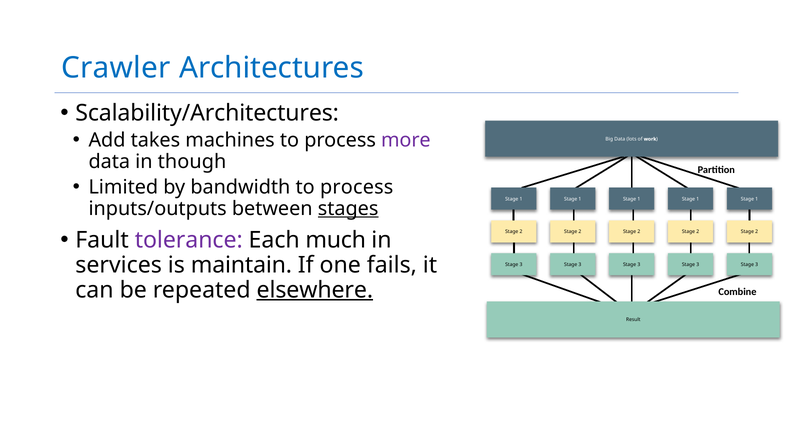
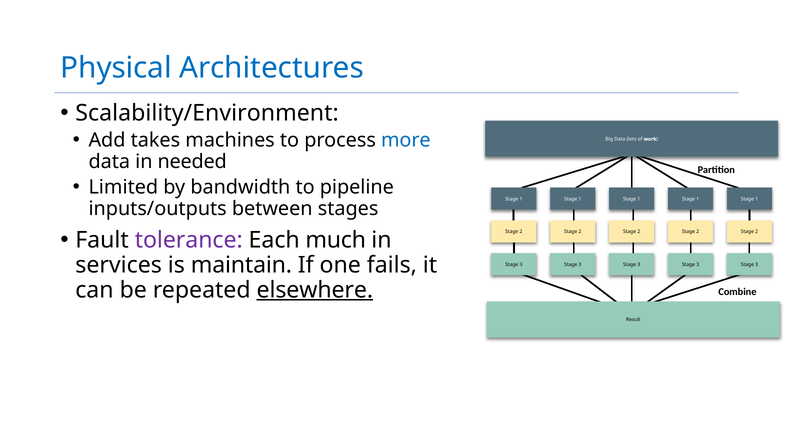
Crawler: Crawler -> Physical
Scalability/Architectures: Scalability/Architectures -> Scalability/Environment
more colour: purple -> blue
though: though -> needed
bandwidth to process: process -> pipeline
stages underline: present -> none
